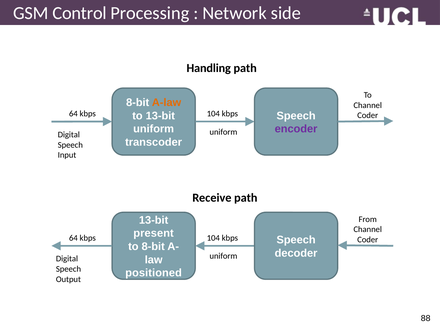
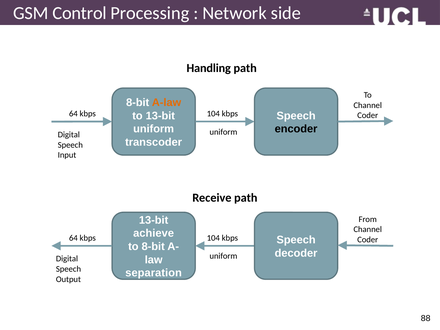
encoder colour: purple -> black
present: present -> achieve
positioned: positioned -> separation
